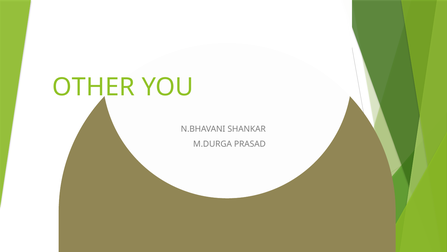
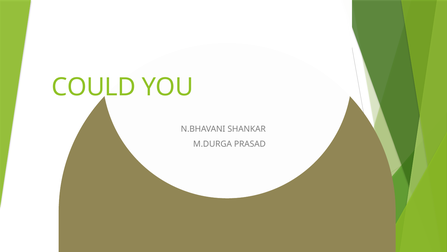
OTHER: OTHER -> COULD
